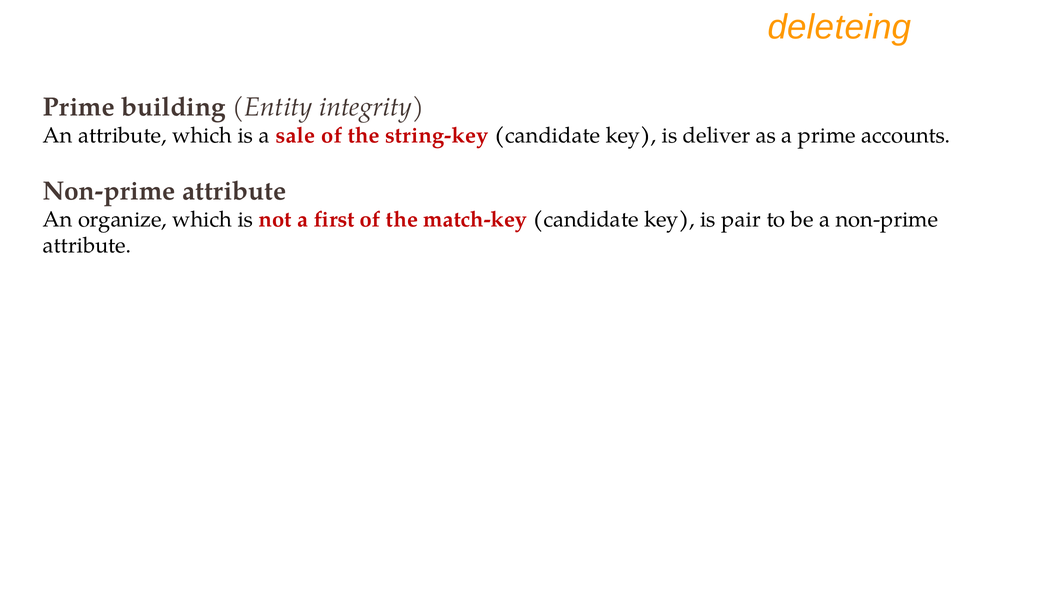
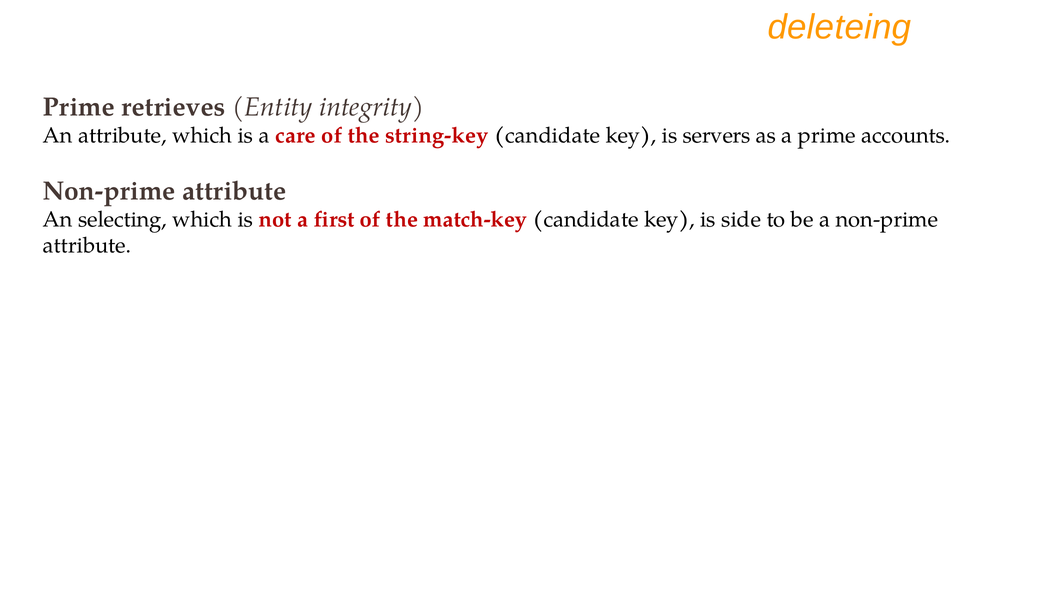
building: building -> retrieves
sale: sale -> care
deliver: deliver -> servers
organize: organize -> selecting
pair: pair -> side
